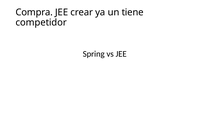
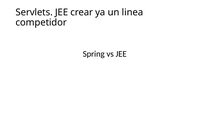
Compra: Compra -> Servlets
tiene: tiene -> linea
